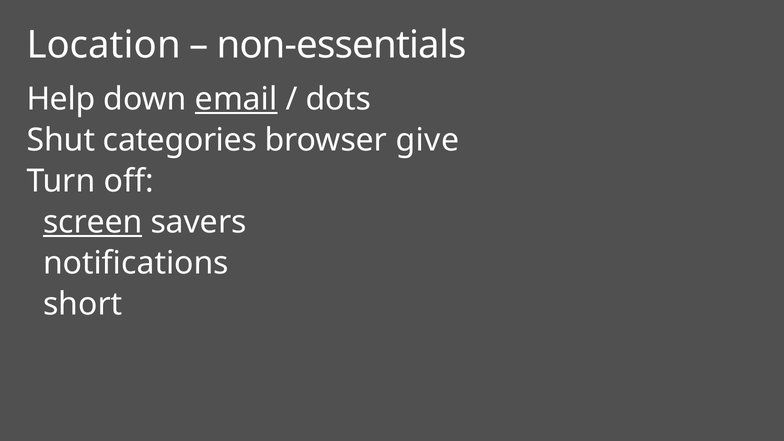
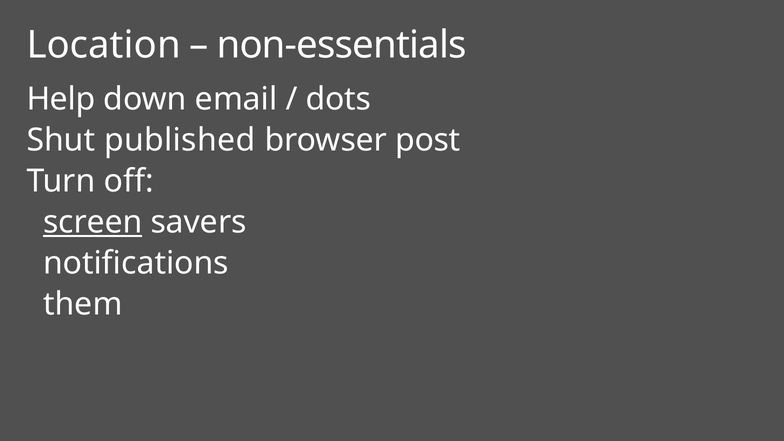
email underline: present -> none
categories: categories -> published
give: give -> post
short: short -> them
